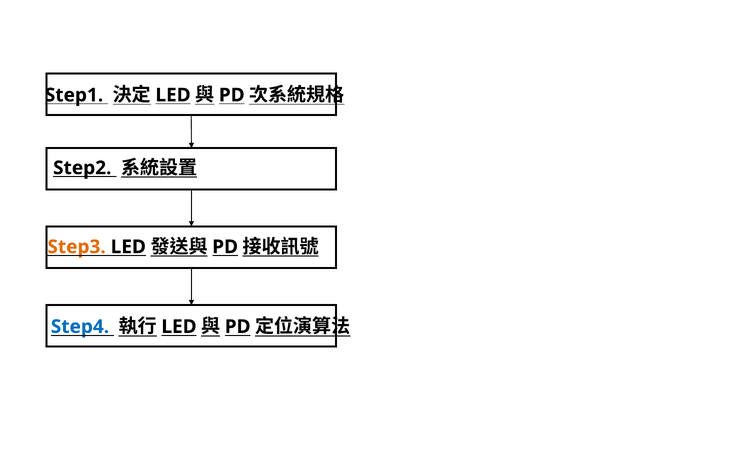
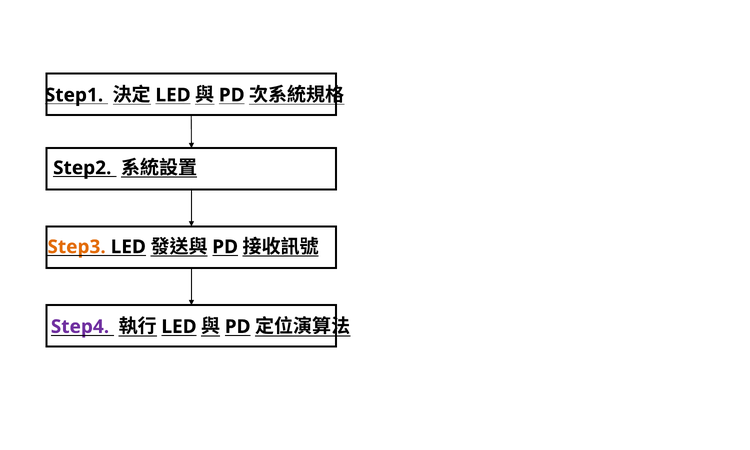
Step4 colour: blue -> purple
